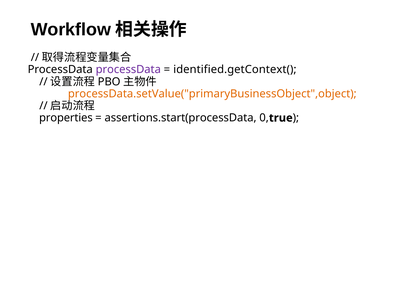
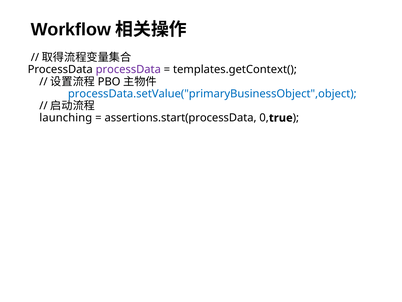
identified.getContext(: identified.getContext( -> templates.getContext(
processData.setValue("primaryBusinessObject",object colour: orange -> blue
properties: properties -> launching
